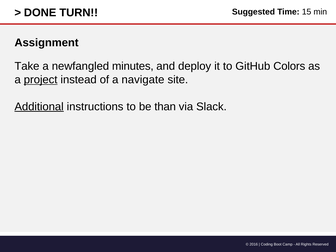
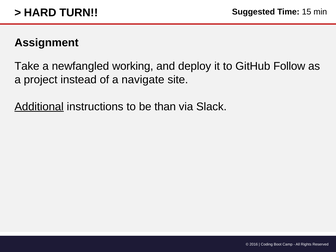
DONE: DONE -> HARD
minutes: minutes -> working
Colors: Colors -> Follow
project underline: present -> none
